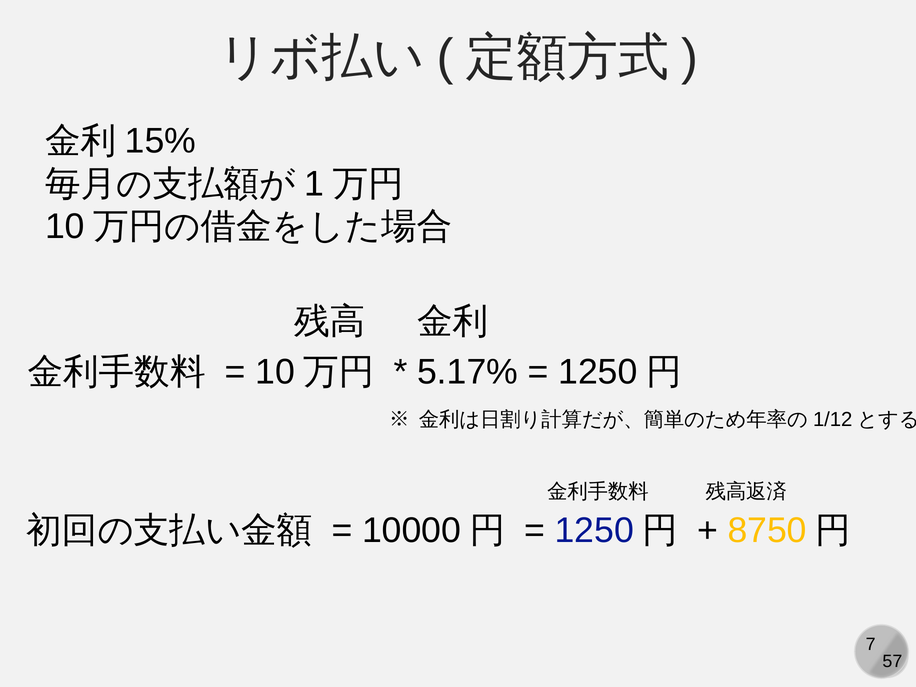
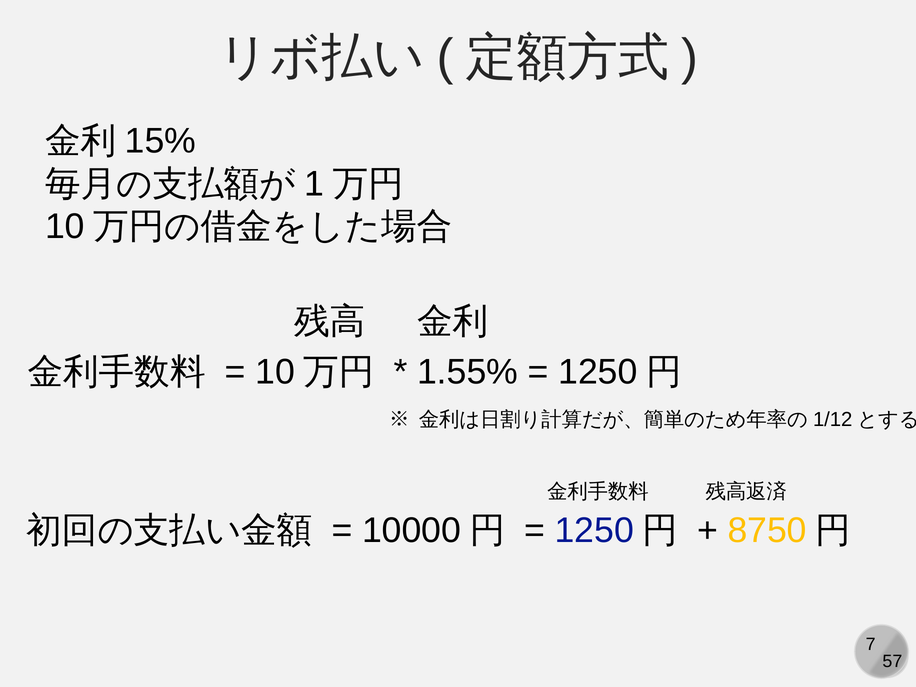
5.17%: 5.17% -> 1.55%
